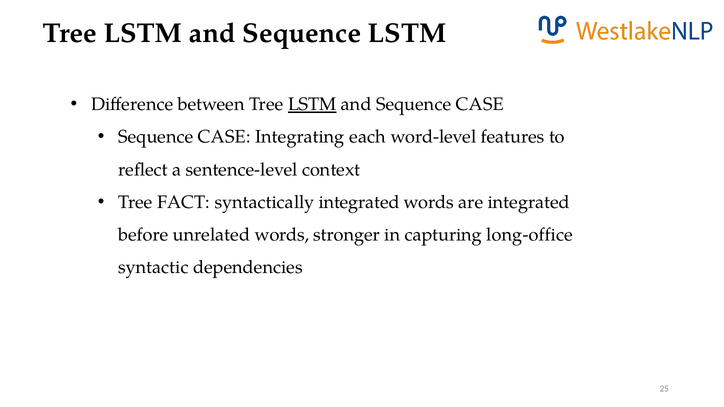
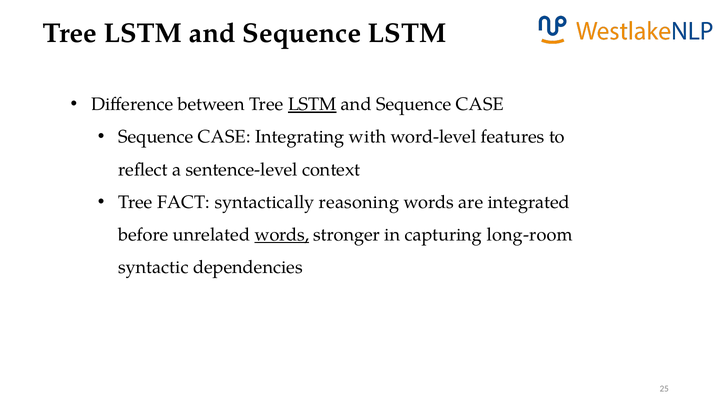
each: each -> with
syntactically integrated: integrated -> reasoning
words at (282, 235) underline: none -> present
long-office: long-office -> long-room
